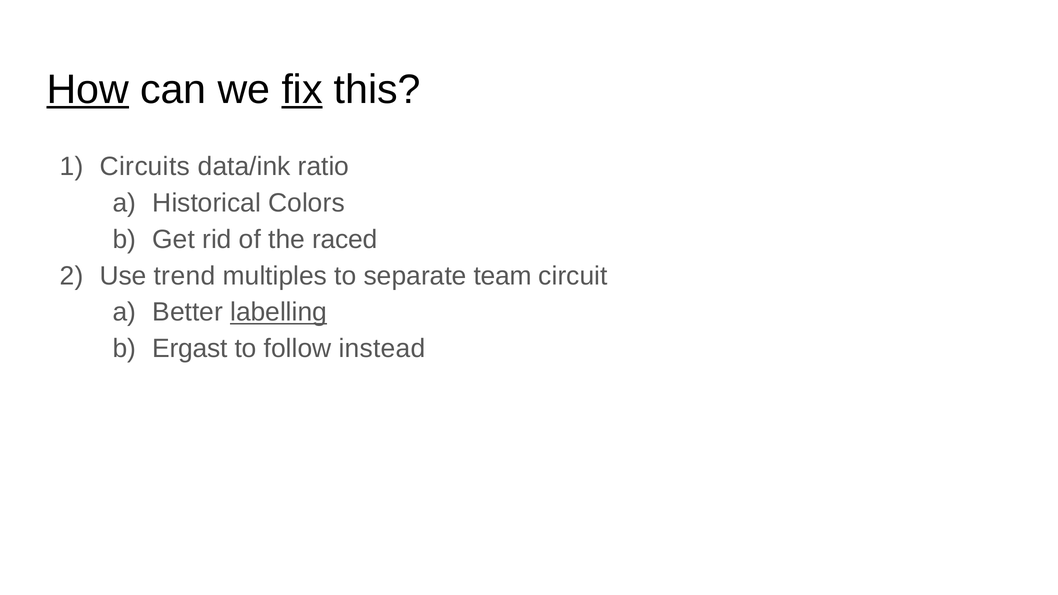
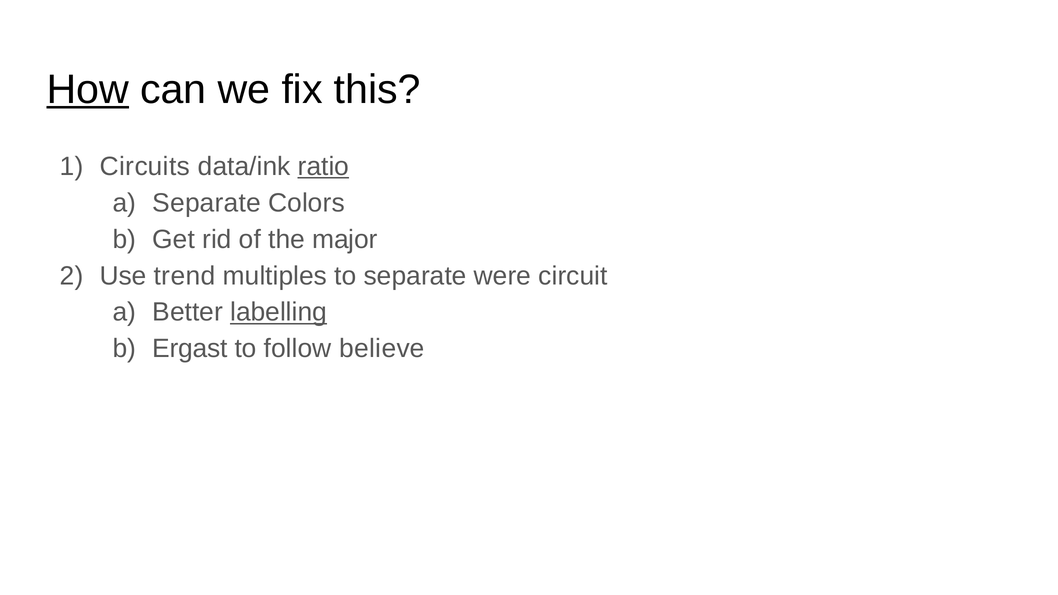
fix underline: present -> none
ratio underline: none -> present
Historical at (207, 203): Historical -> Separate
raced: raced -> major
team: team -> were
instead: instead -> believe
